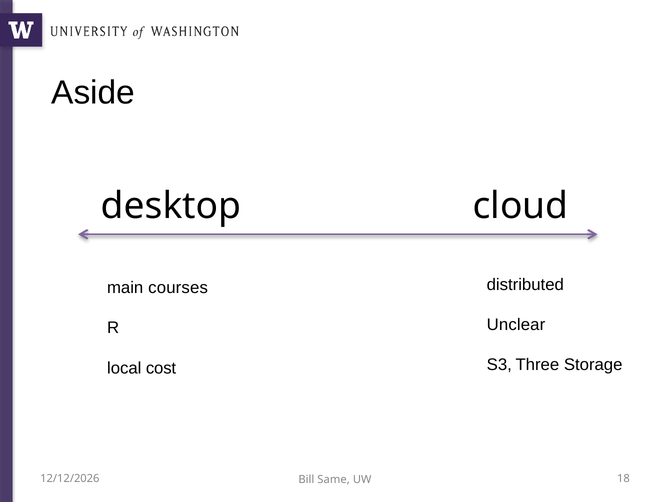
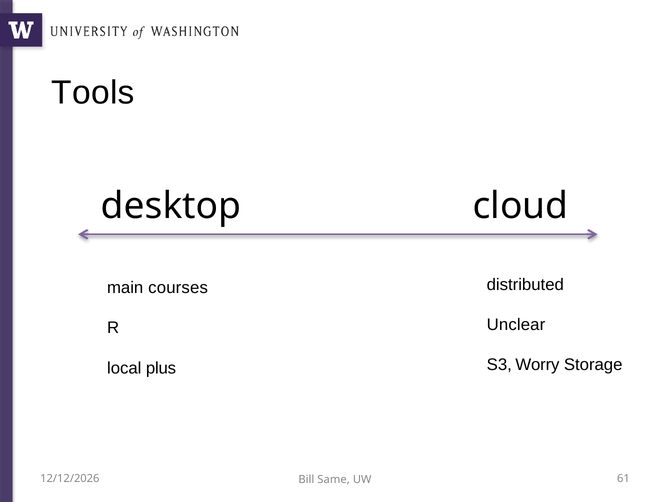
Aside: Aside -> Tools
Three: Three -> Worry
cost: cost -> plus
18: 18 -> 61
